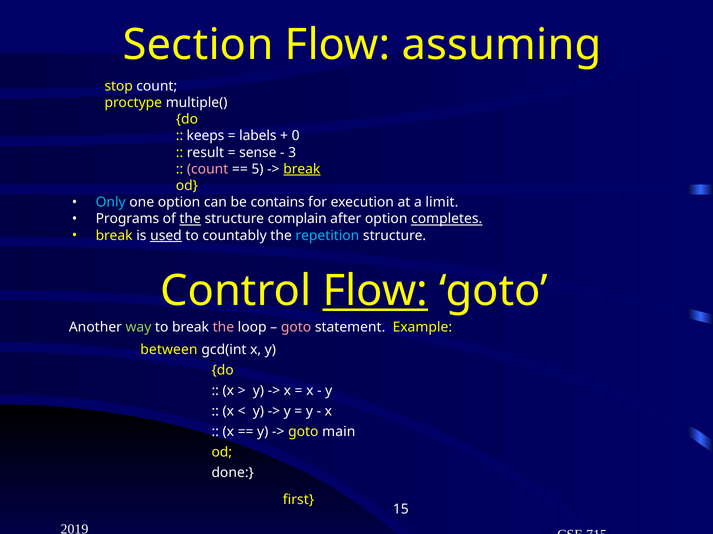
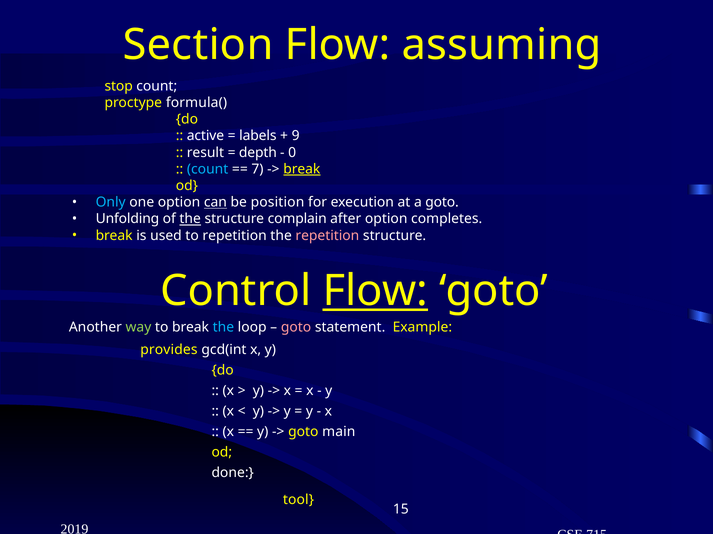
multiple(: multiple( -> formula(
keeps: keeps -> active
0: 0 -> 9
sense: sense -> depth
3: 3 -> 0
count at (208, 169) colour: pink -> light blue
5: 5 -> 7
can underline: none -> present
contains: contains -> position
a limit: limit -> goto
Programs: Programs -> Unfolding
completes underline: present -> none
used underline: present -> none
to countably: countably -> repetition
repetition at (327, 236) colour: light blue -> pink
the at (223, 328) colour: pink -> light blue
between: between -> provides
first: first -> tool
